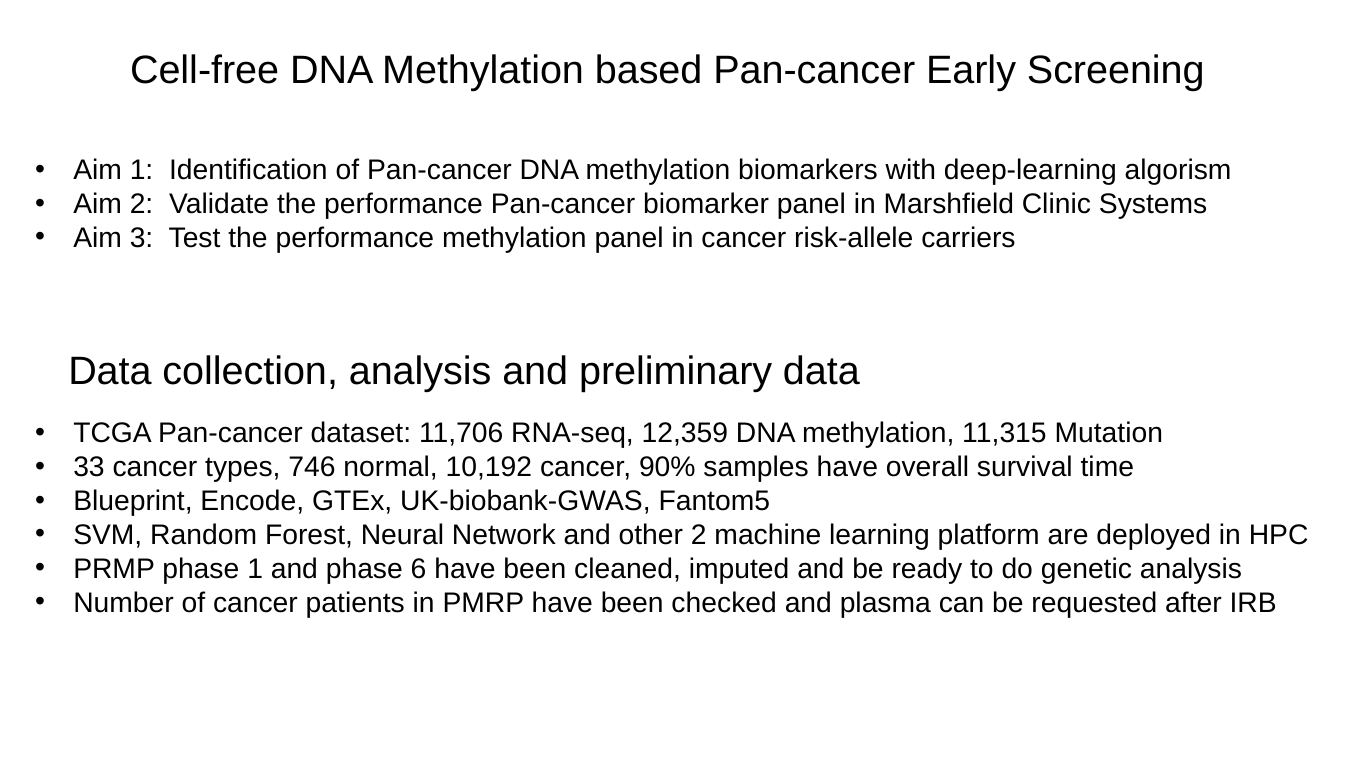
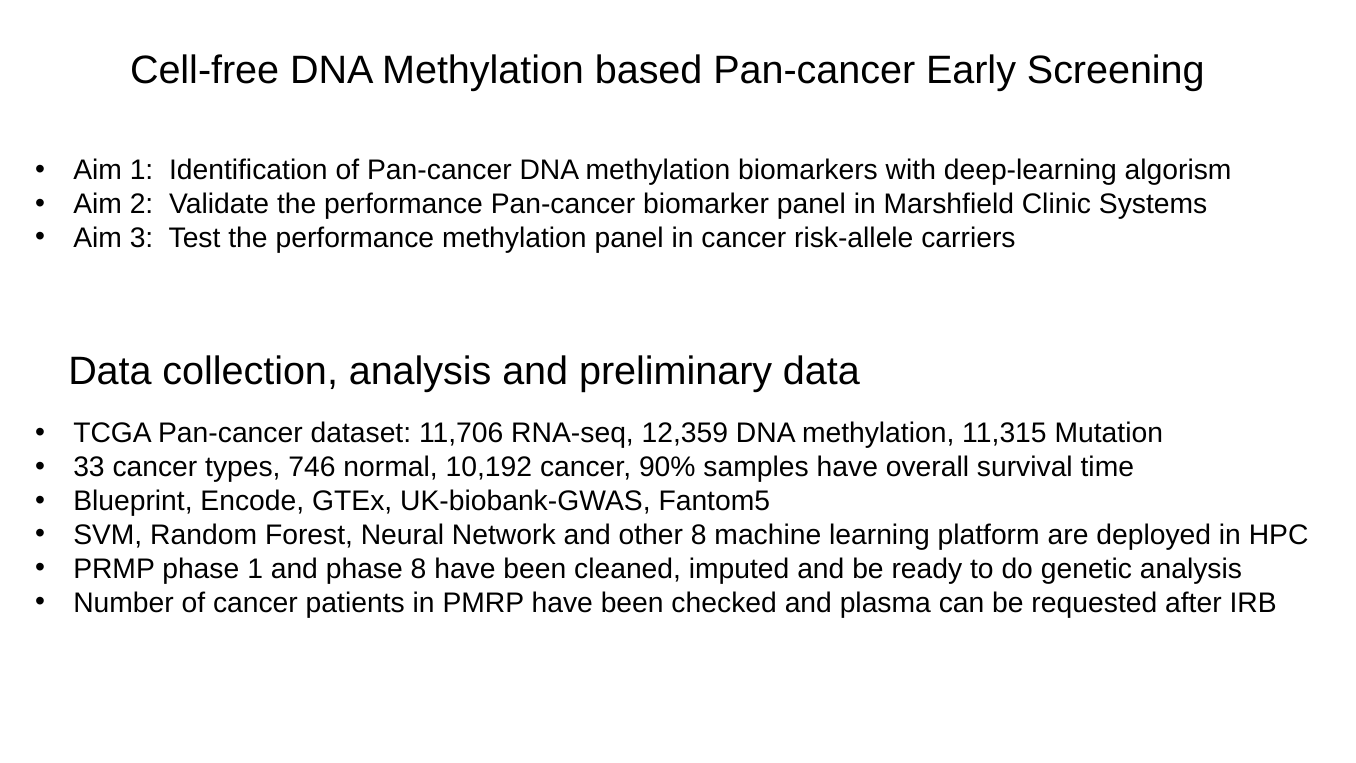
other 2: 2 -> 8
phase 6: 6 -> 8
